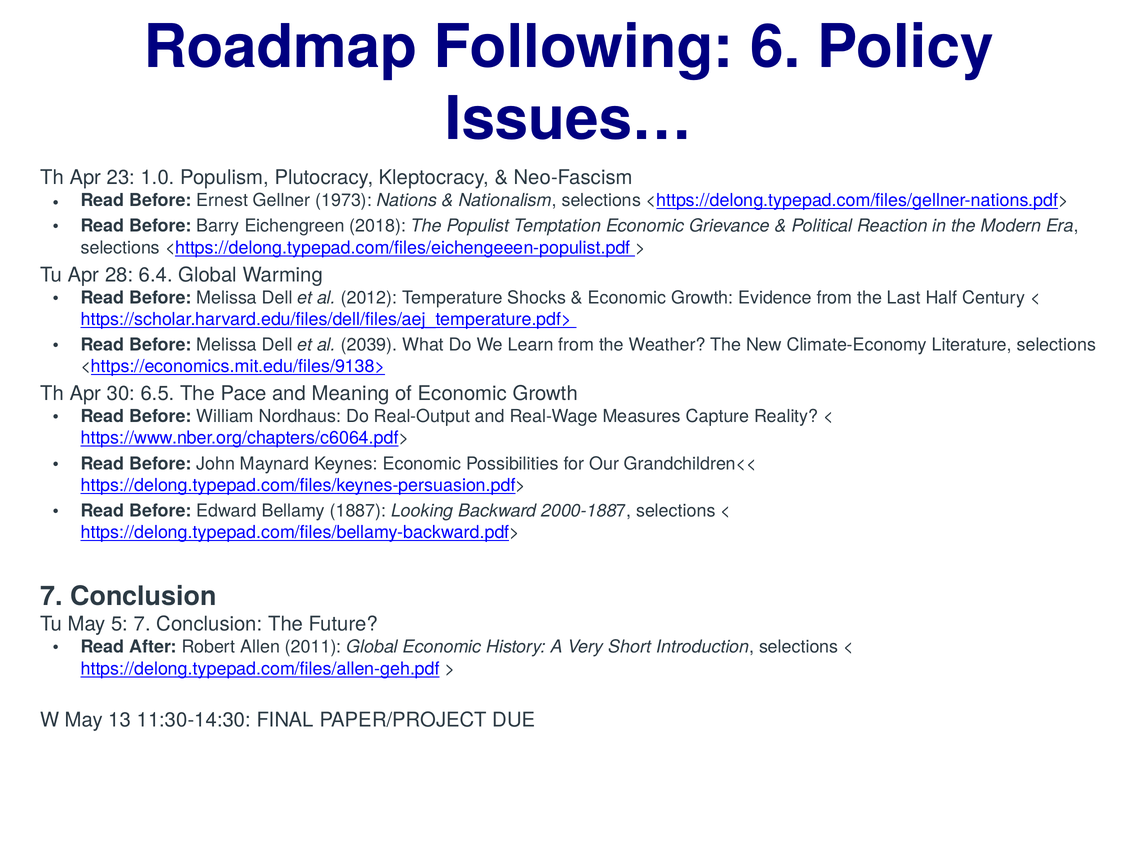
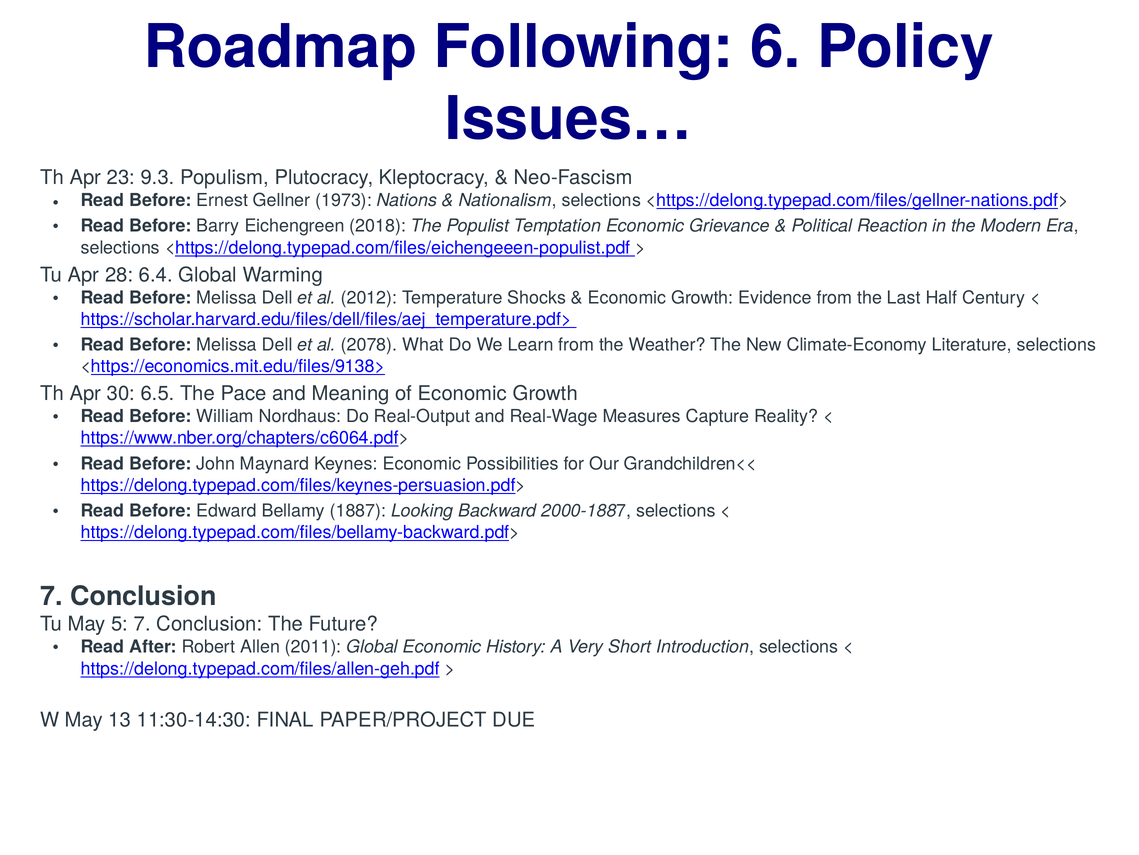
1.0: 1.0 -> 9.3
2039: 2039 -> 2078
